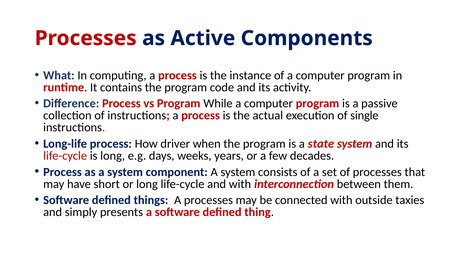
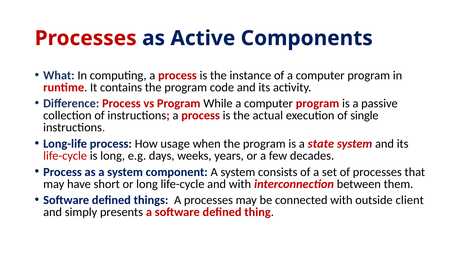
driver: driver -> usage
taxies: taxies -> client
